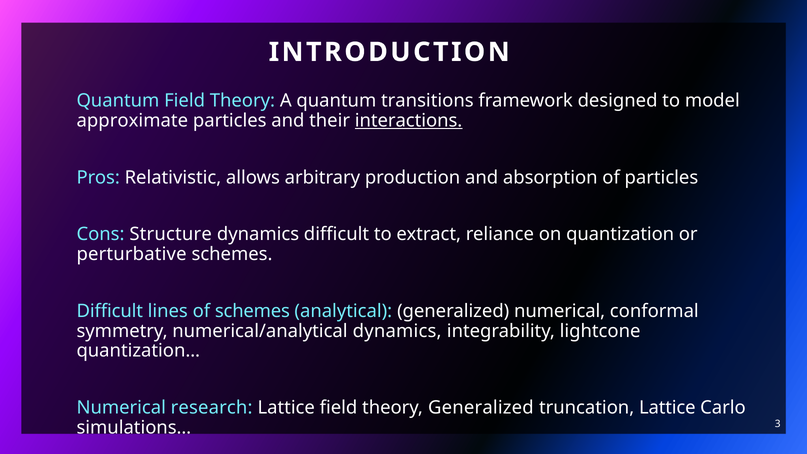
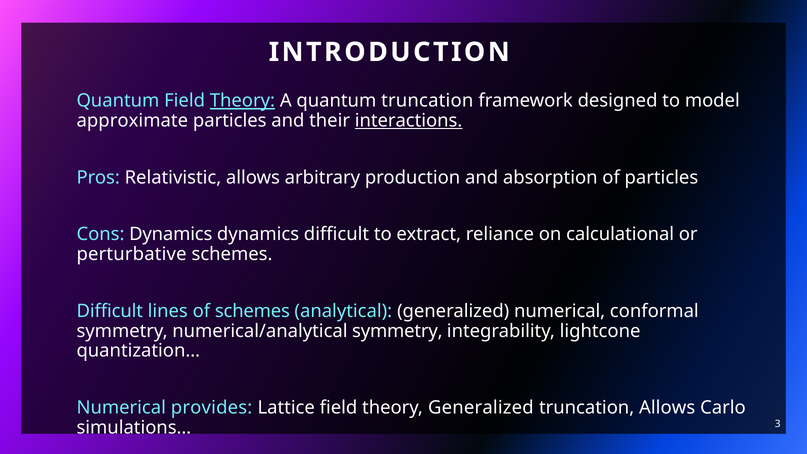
Theory at (242, 101) underline: none -> present
quantum transitions: transitions -> truncation
Cons Structure: Structure -> Dynamics
quantization: quantization -> calculational
numerical/analytical dynamics: dynamics -> symmetry
research: research -> provides
truncation Lattice: Lattice -> Allows
